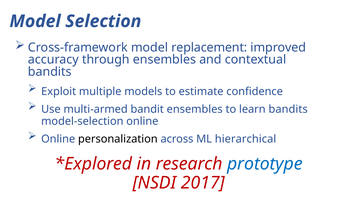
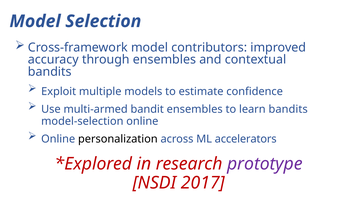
replacement: replacement -> contributors
hierarchical: hierarchical -> accelerators
prototype colour: blue -> purple
